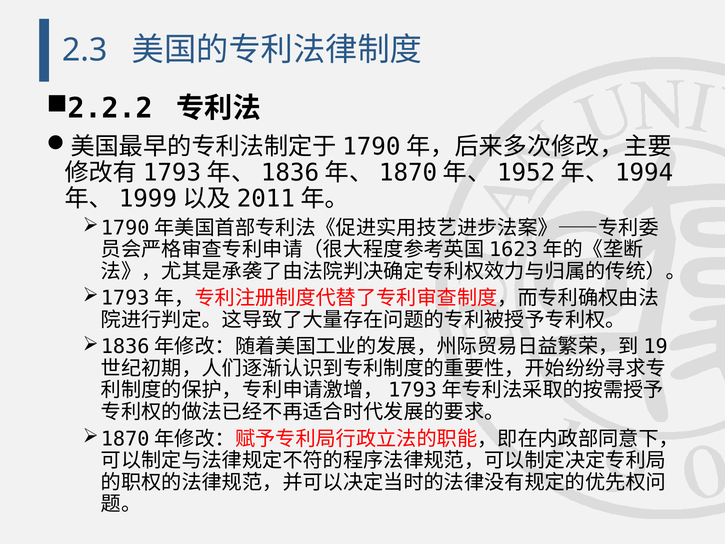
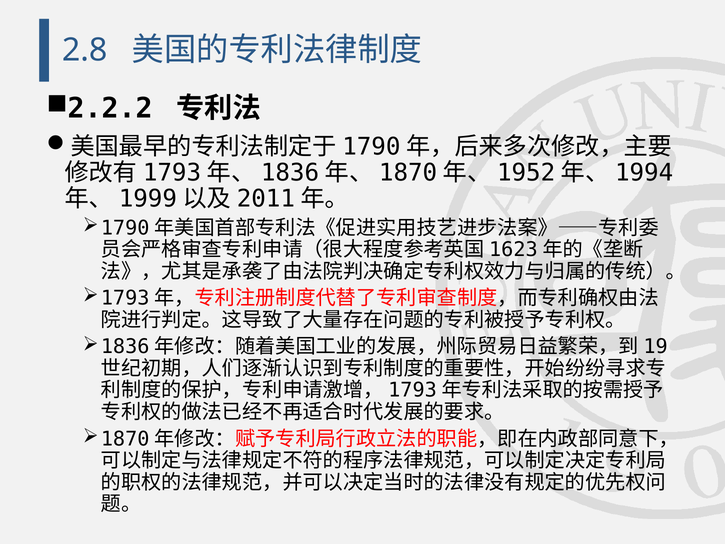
2.3: 2.3 -> 2.8
